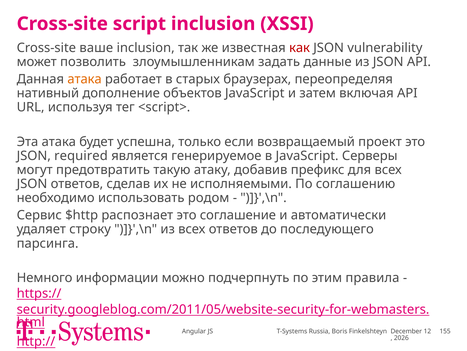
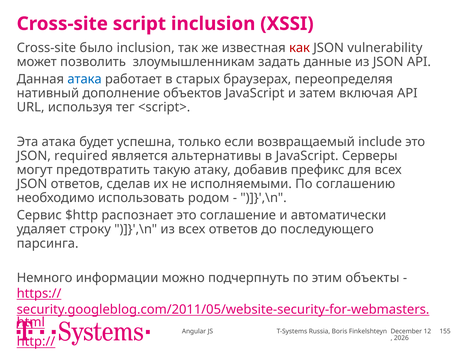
ваше: ваше -> было
атака at (85, 79) colour: orange -> blue
проект: проект -> include
генерируемое: генерируемое -> альтернативы
правила: правила -> объекты
